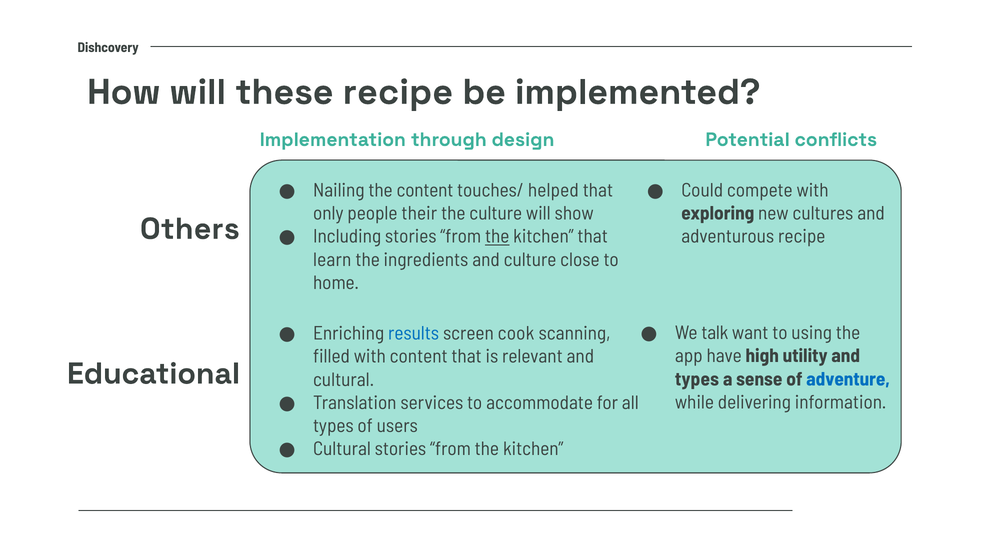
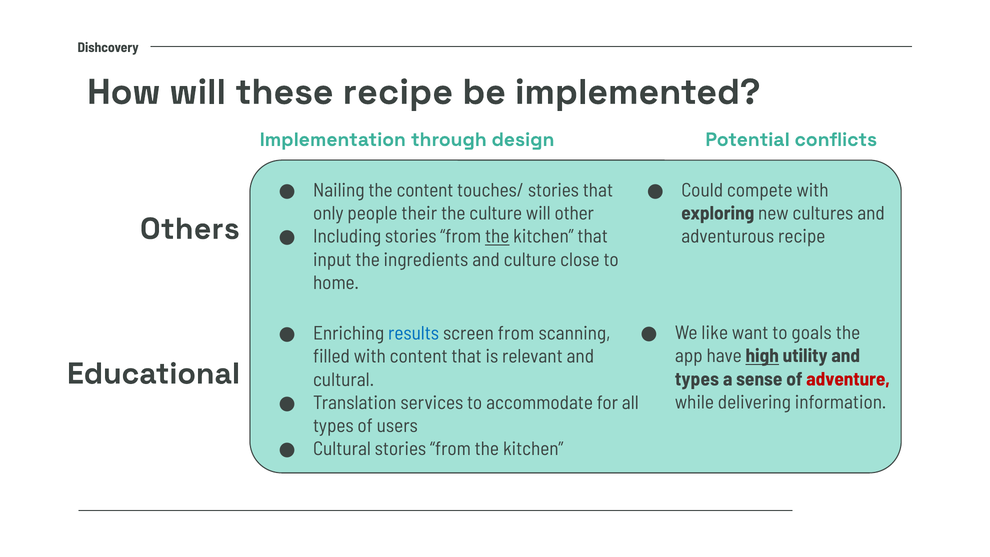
touches/ helped: helped -> stories
show: show -> other
learn: learn -> input
talk: talk -> like
using: using -> goals
screen cook: cook -> from
high underline: none -> present
adventure colour: blue -> red
